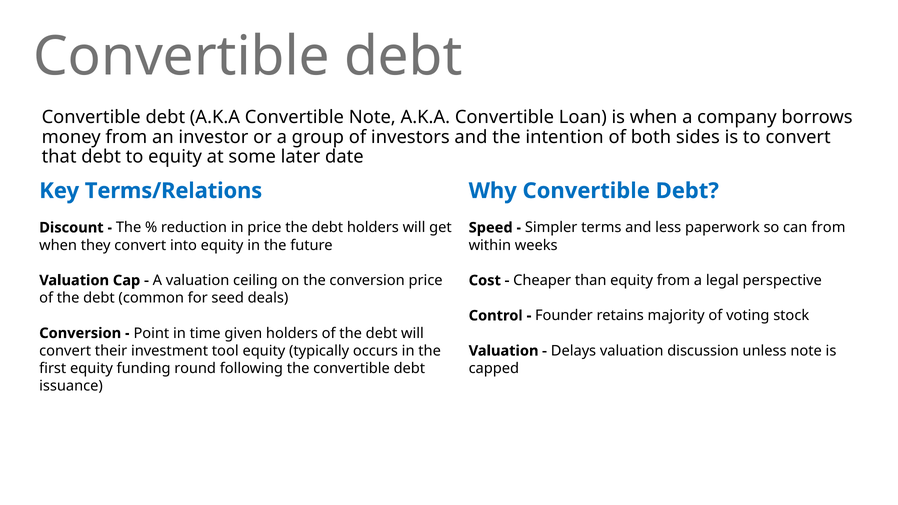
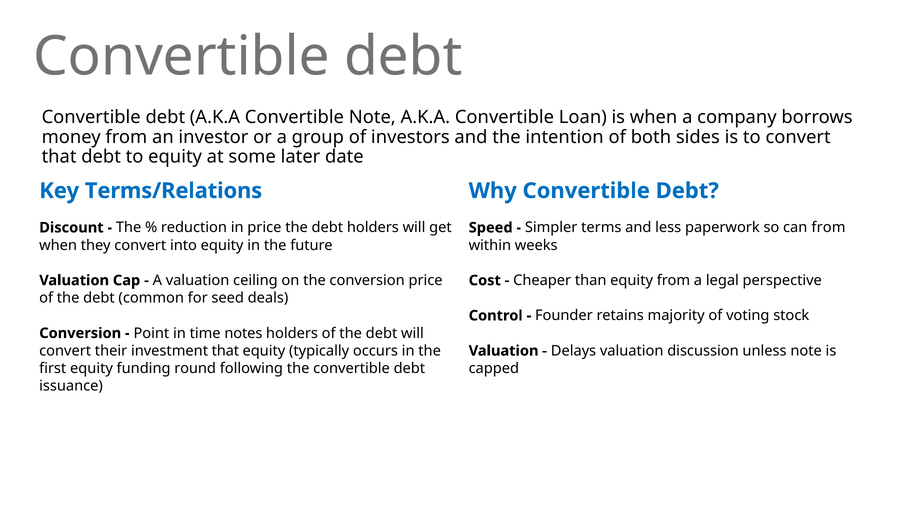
given: given -> notes
investment tool: tool -> that
